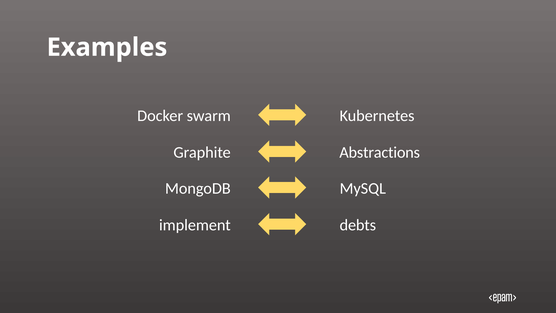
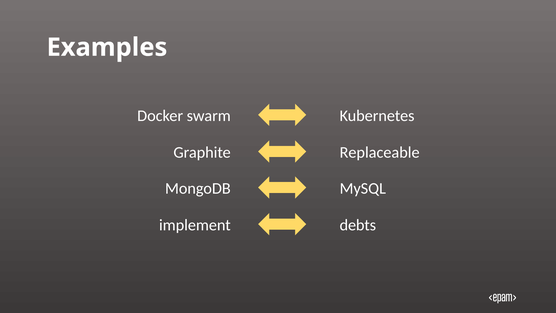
Abstractions: Abstractions -> Replaceable
